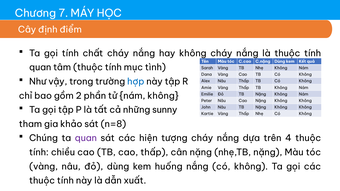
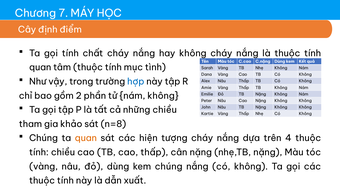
những sunny: sunny -> chiều
quan at (86, 138) colour: purple -> orange
kem huống: huống -> chúng
